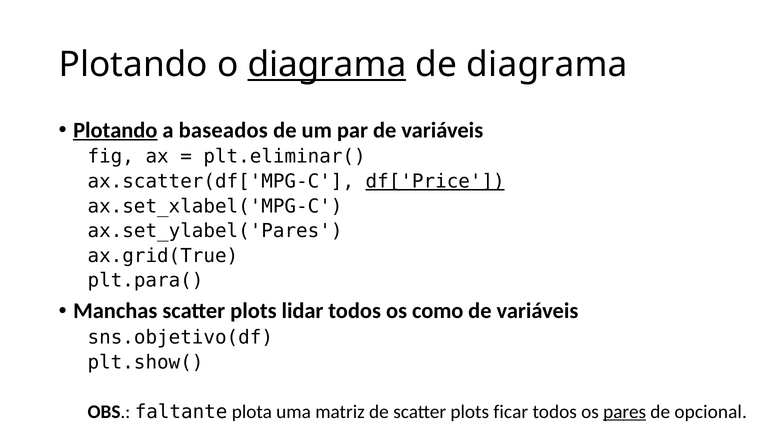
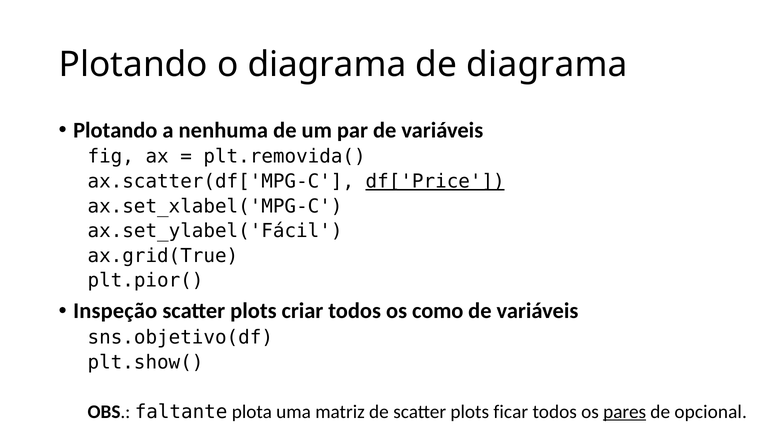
diagrama at (327, 65) underline: present -> none
Plotando at (115, 130) underline: present -> none
baseados: baseados -> nenhuma
plt.eliminar(: plt.eliminar( -> plt.removida(
ax.set_ylabel('Pares: ax.set_ylabel('Pares -> ax.set_ylabel('Fácil
plt.para(: plt.para( -> plt.pior(
Manchas: Manchas -> Inspeção
lidar: lidar -> criar
